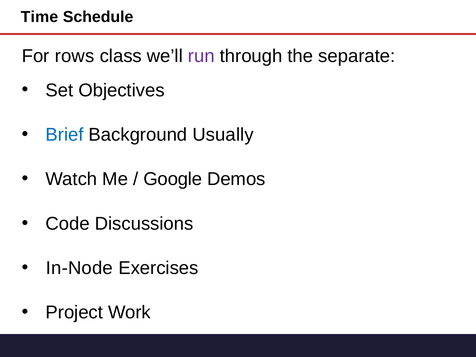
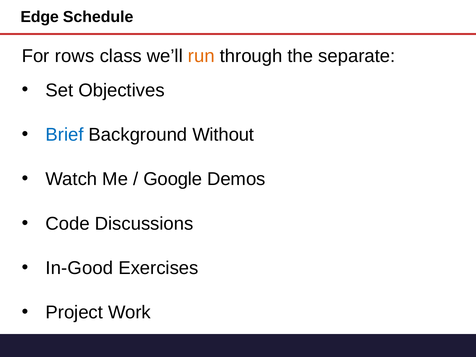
Time: Time -> Edge
run colour: purple -> orange
Usually: Usually -> Without
In-Node: In-Node -> In-Good
